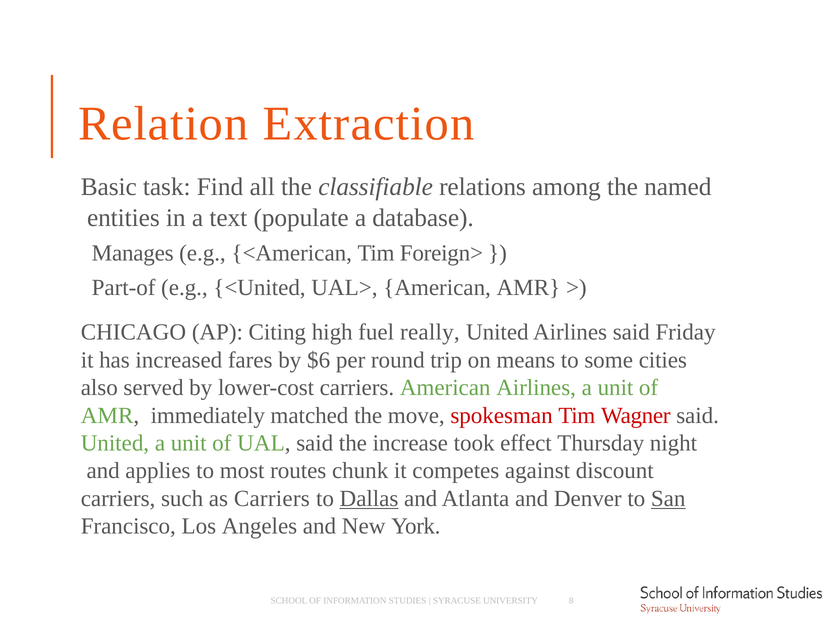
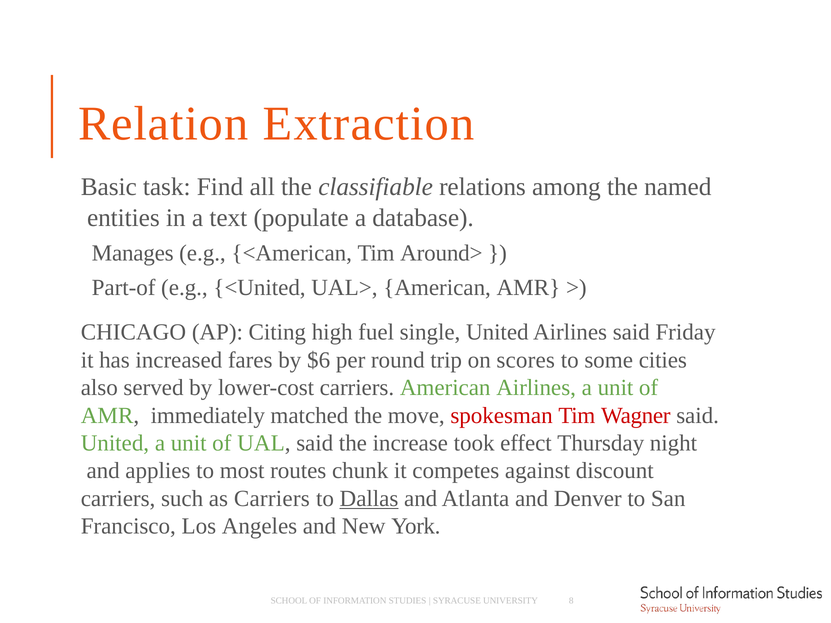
Foreign>: Foreign> -> Around>
really: really -> single
means: means -> scores
San underline: present -> none
